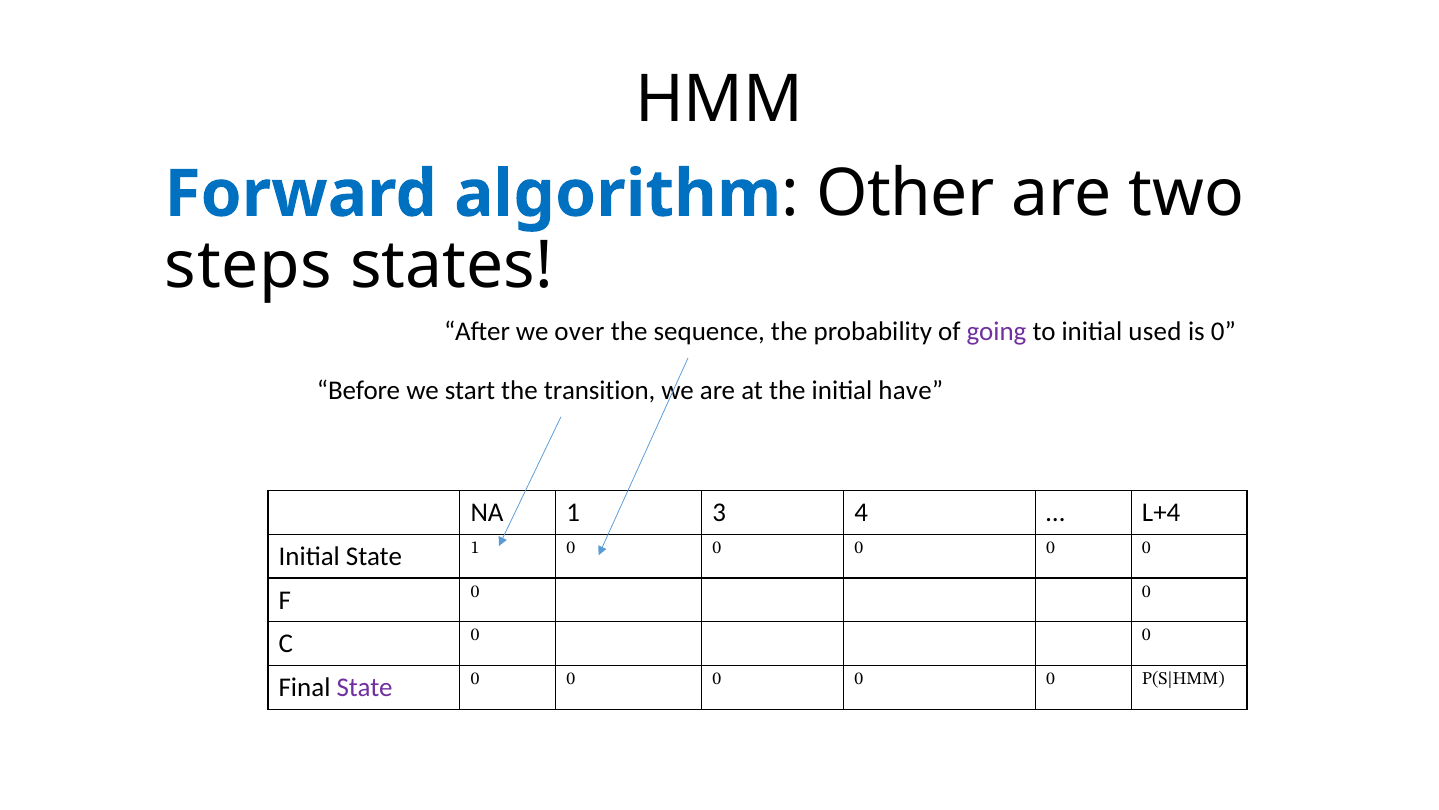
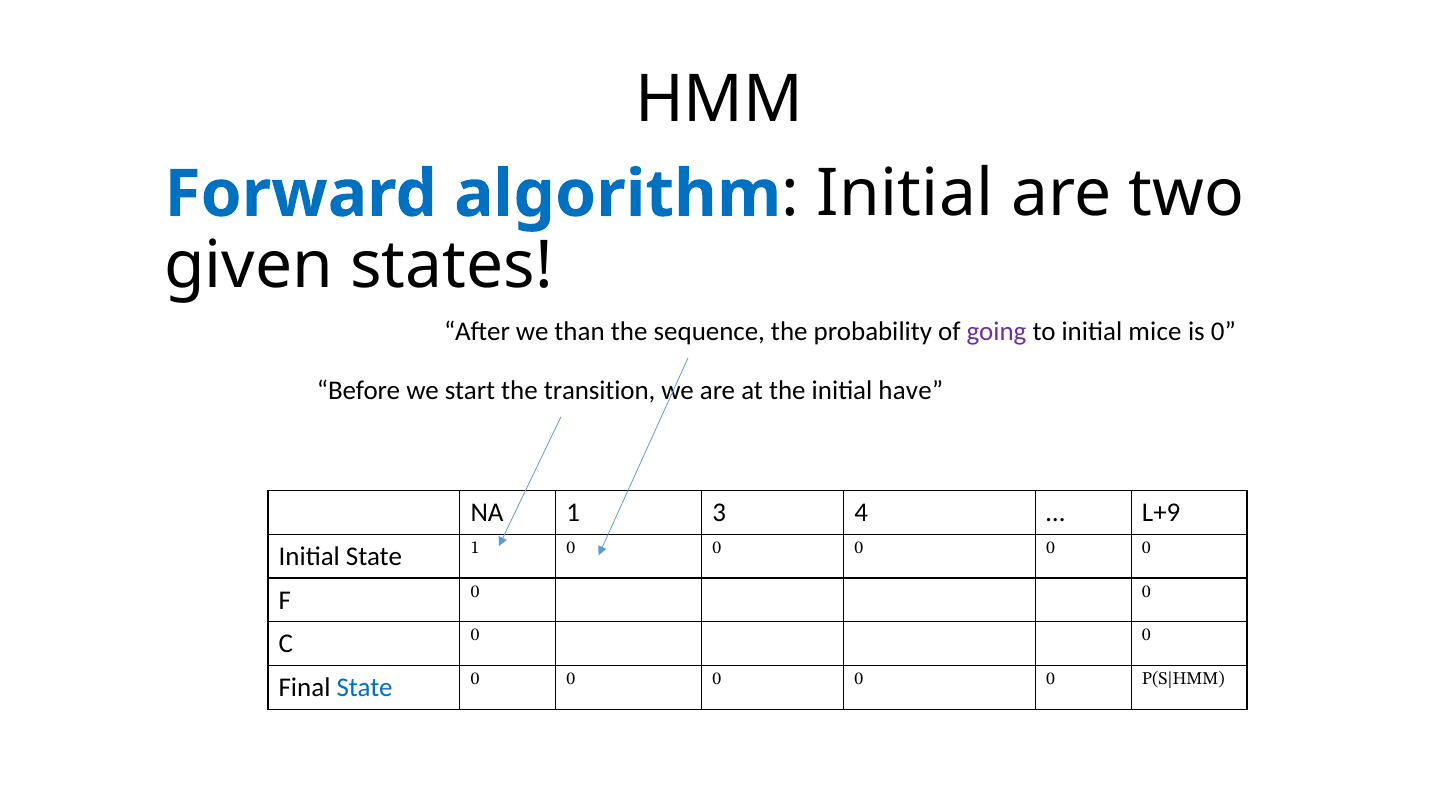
Other at (906, 194): Other -> Initial
steps: steps -> given
over: over -> than
used: used -> mice
L+4: L+4 -> L+9
State at (365, 687) colour: purple -> blue
